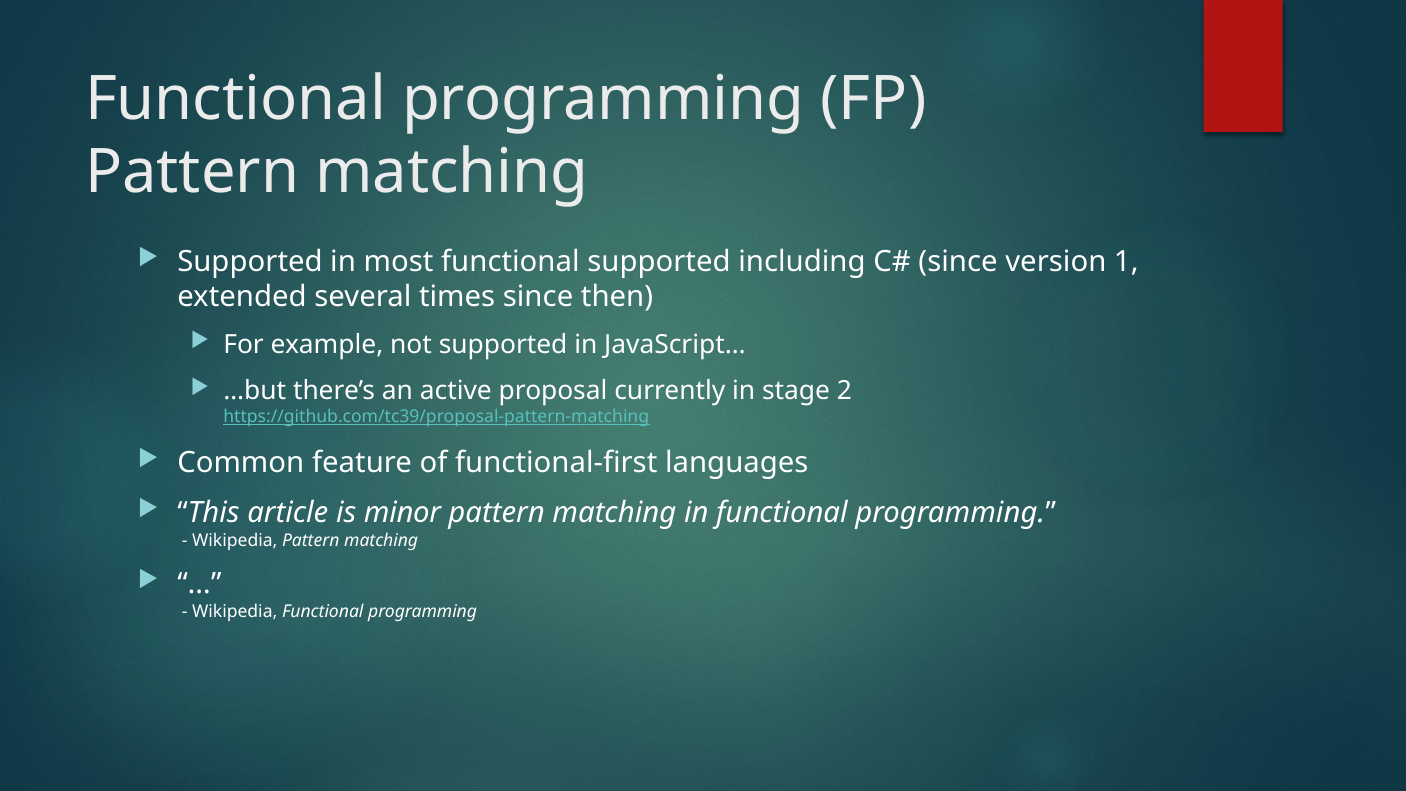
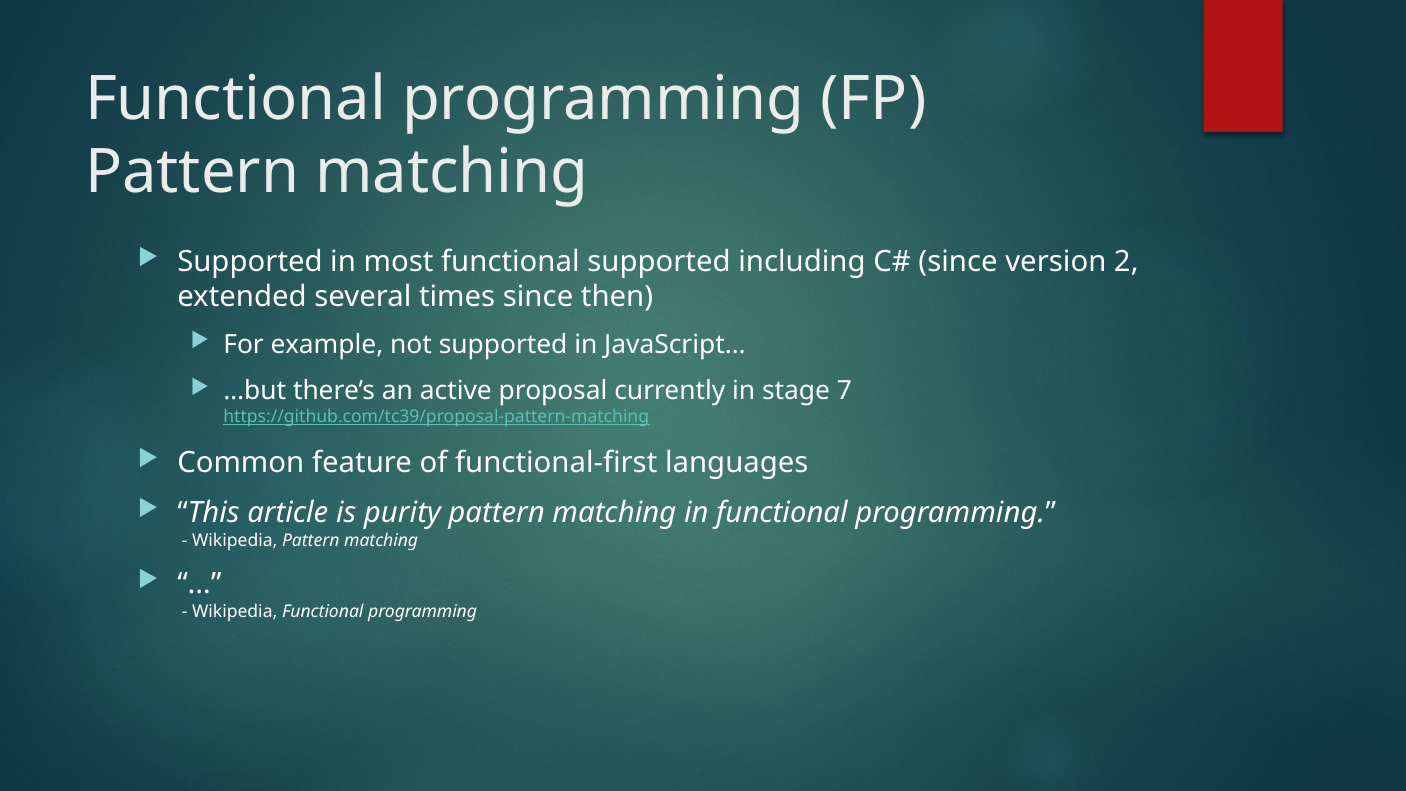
1: 1 -> 2
2: 2 -> 7
minor: minor -> purity
